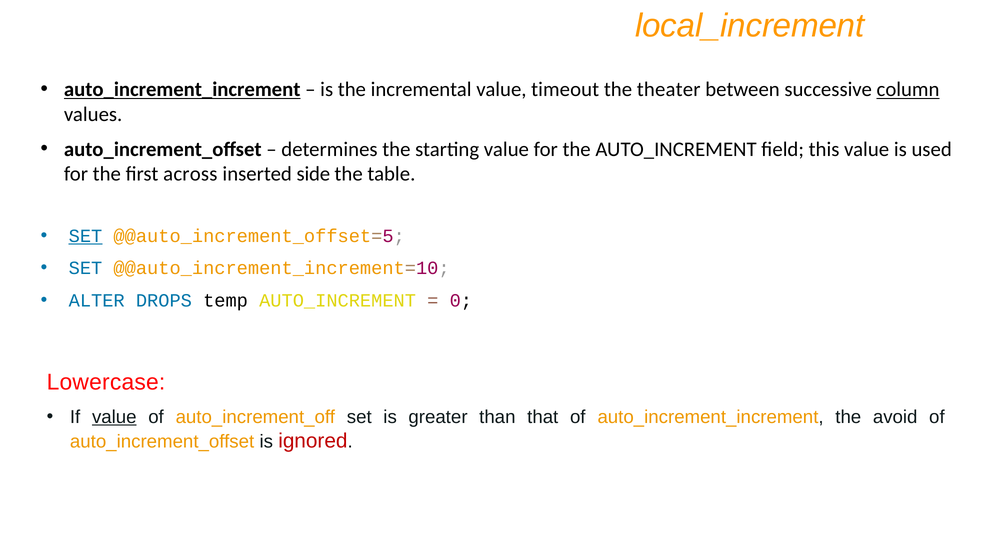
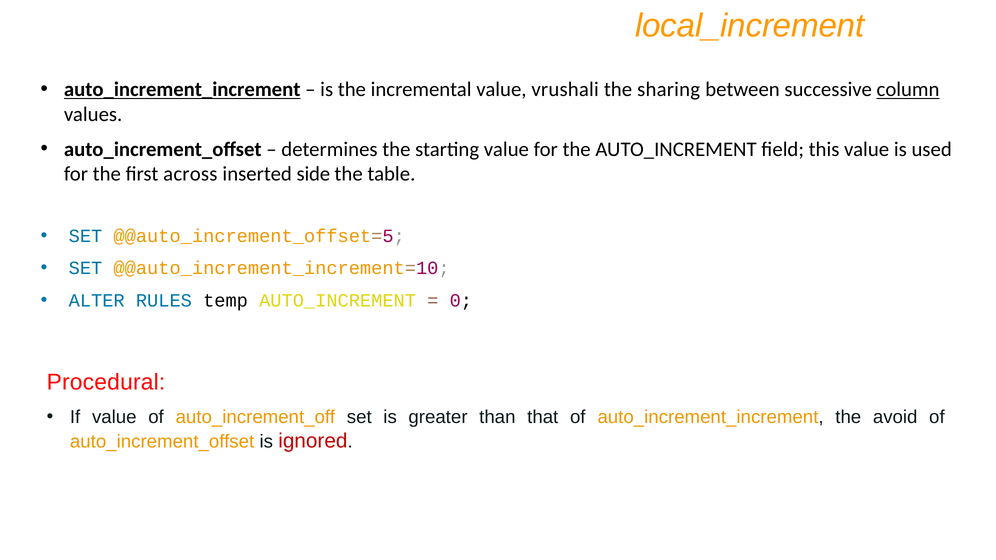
timeout: timeout -> vrushali
theater: theater -> sharing
SET at (85, 236) underline: present -> none
DROPS: DROPS -> RULES
Lowercase: Lowercase -> Procedural
value at (114, 417) underline: present -> none
